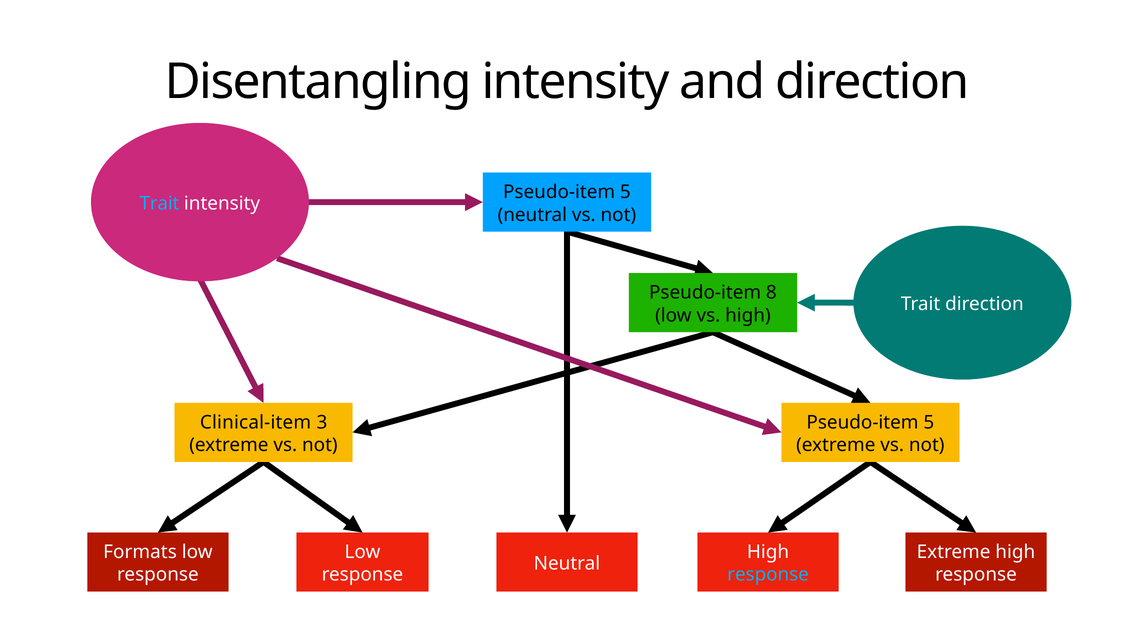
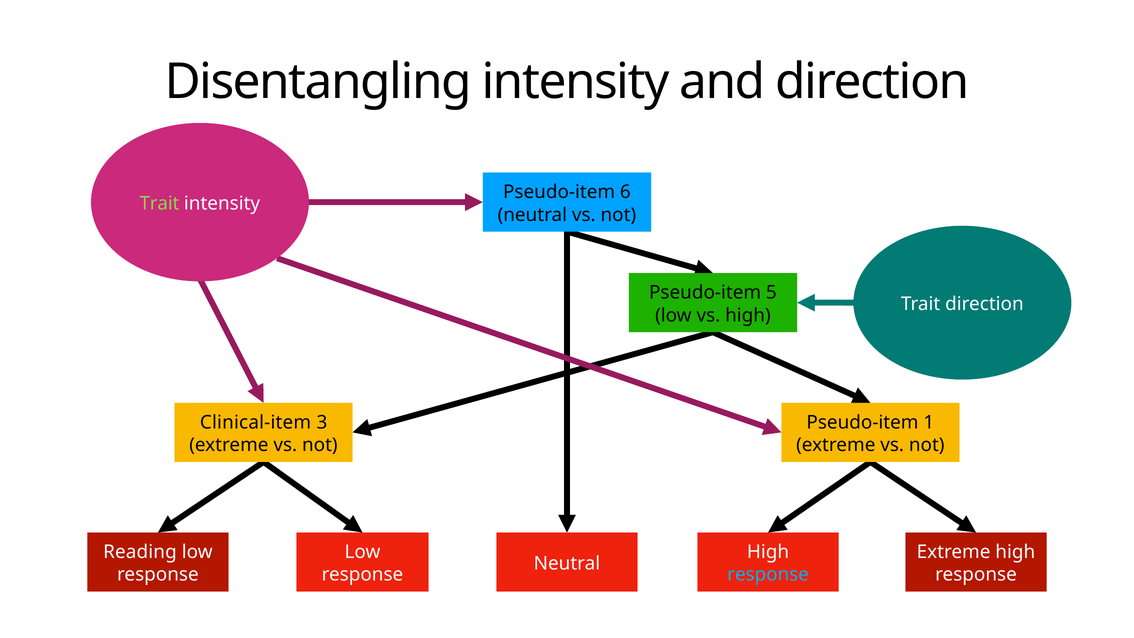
5 at (625, 192): 5 -> 6
Trait at (159, 203) colour: light blue -> light green
8: 8 -> 5
5 at (929, 422): 5 -> 1
Formats: Formats -> Reading
